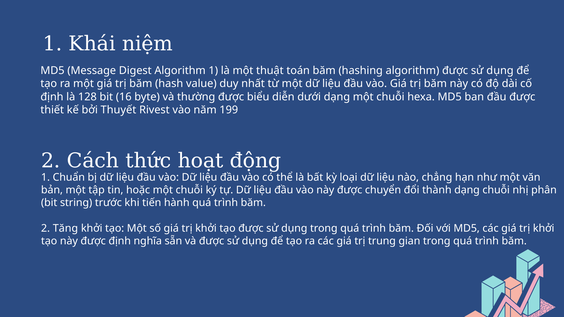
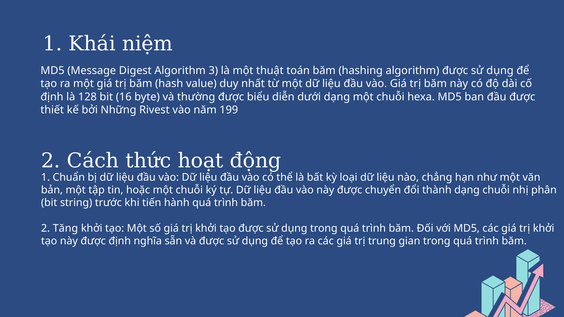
Algorithm 1: 1 -> 3
Thuyết: Thuyết -> Những
